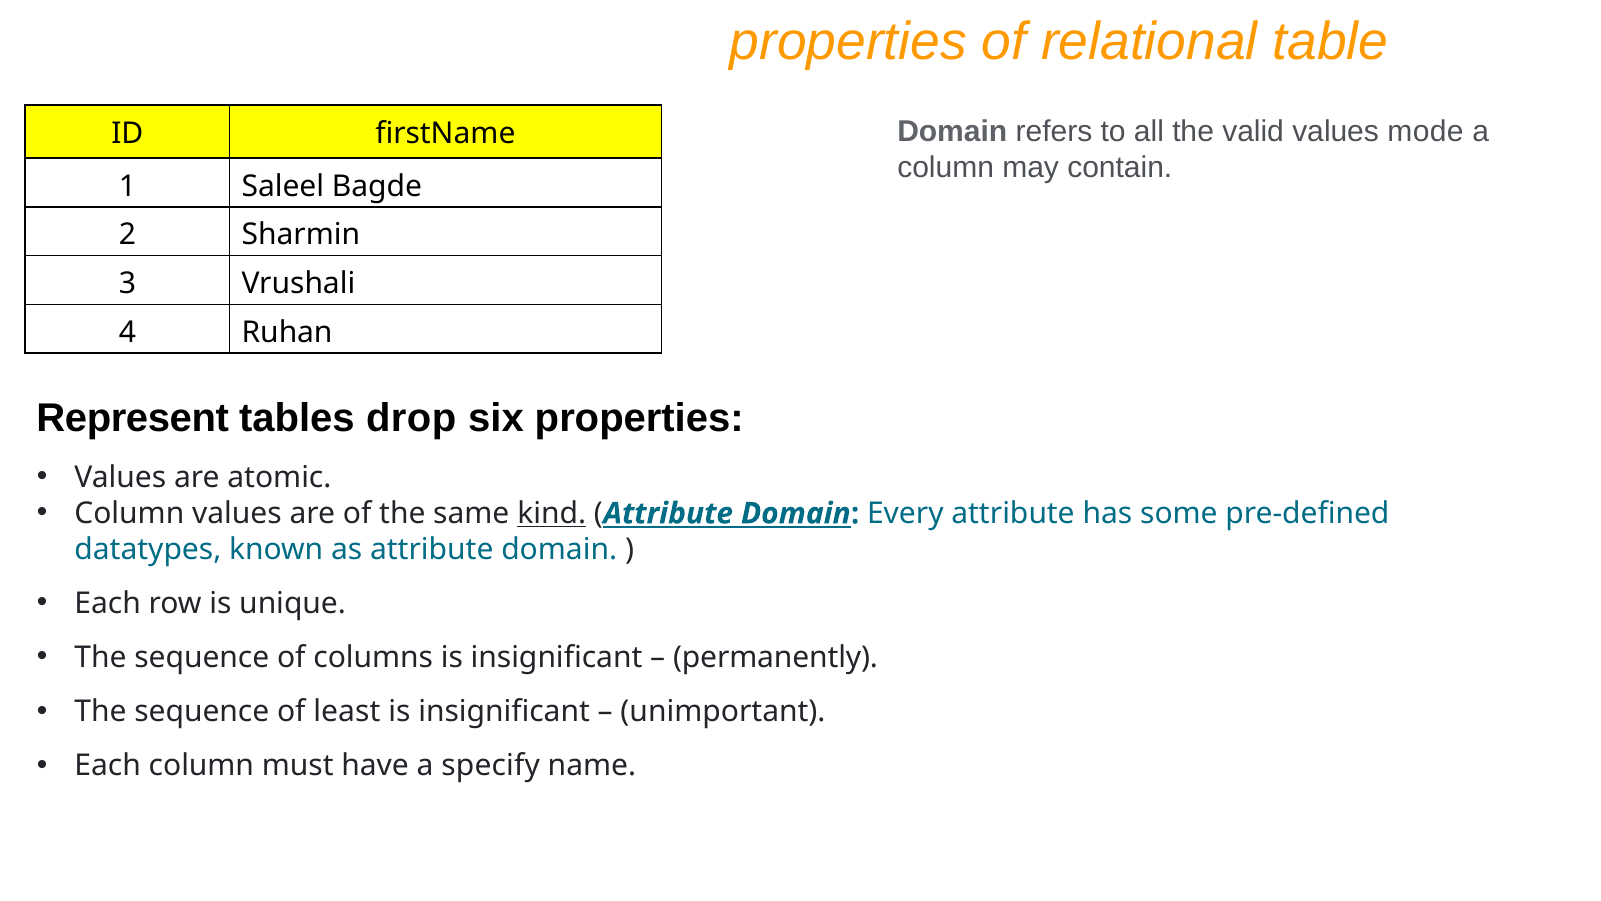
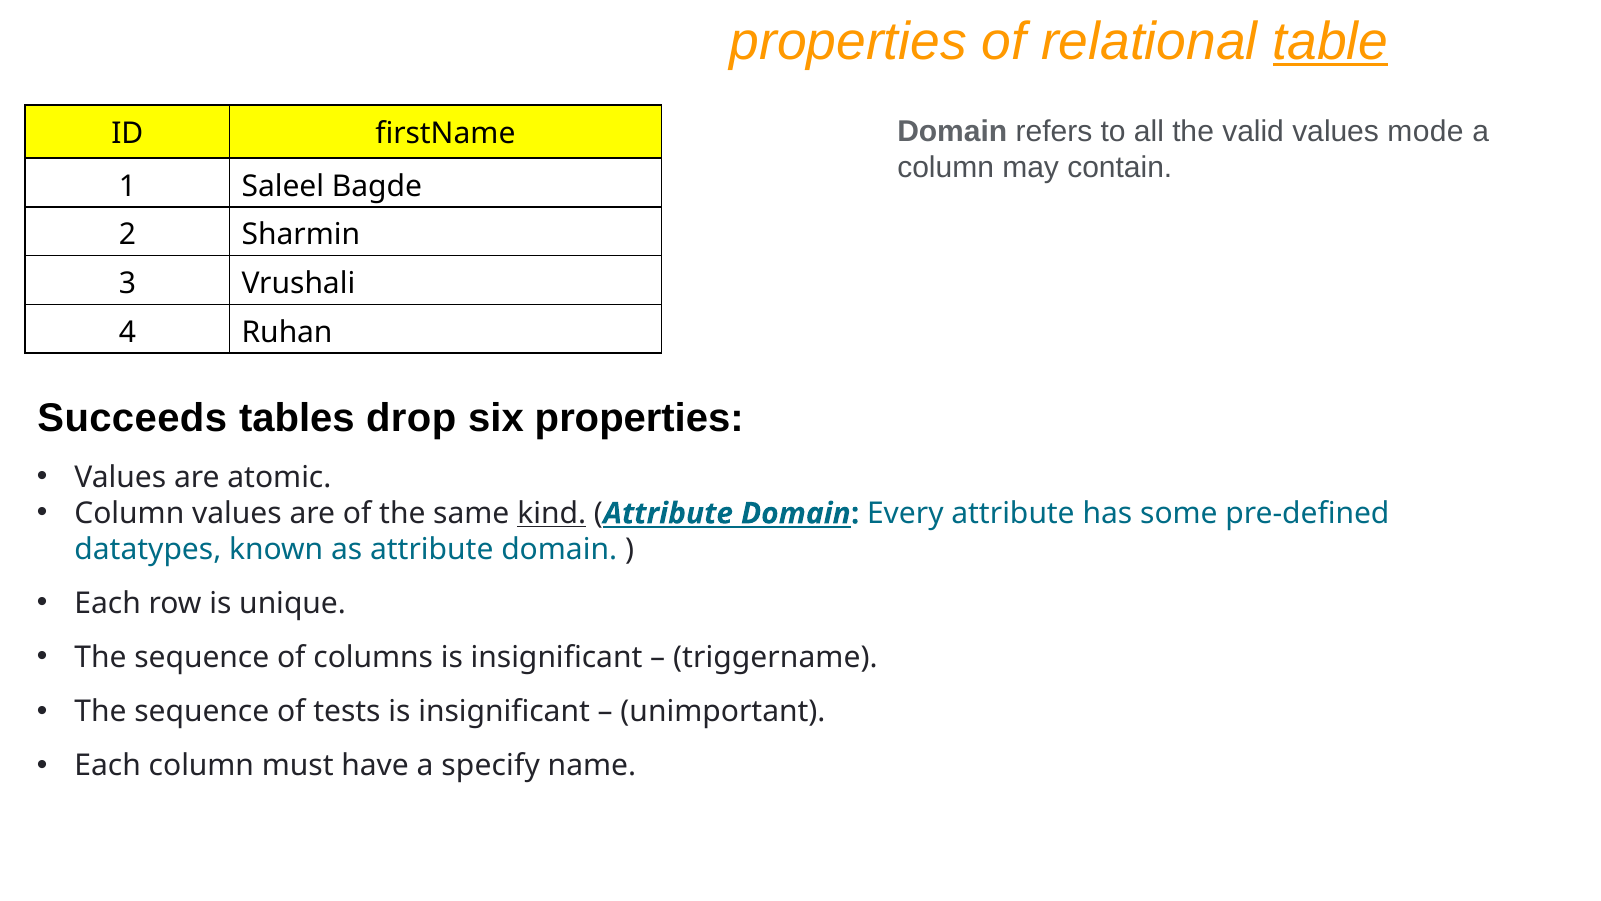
table underline: none -> present
Represent: Represent -> Succeeds
permanently: permanently -> triggername
least: least -> tests
